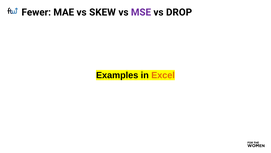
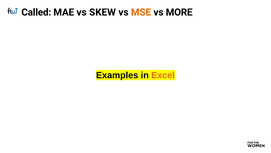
Fewer: Fewer -> Called
MSE colour: purple -> orange
DROP: DROP -> MORE
